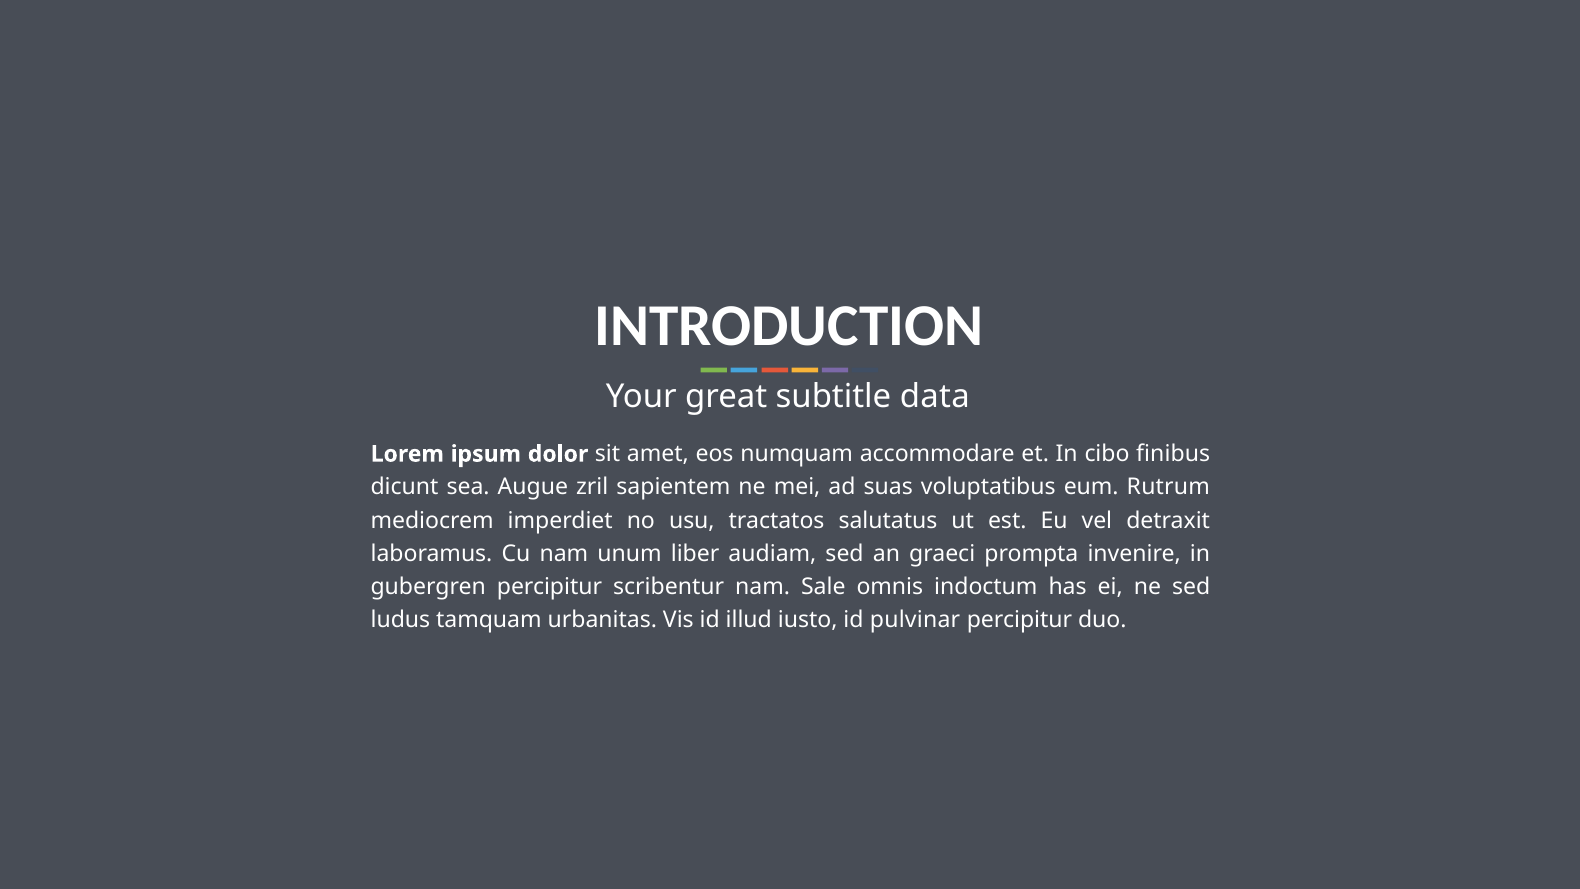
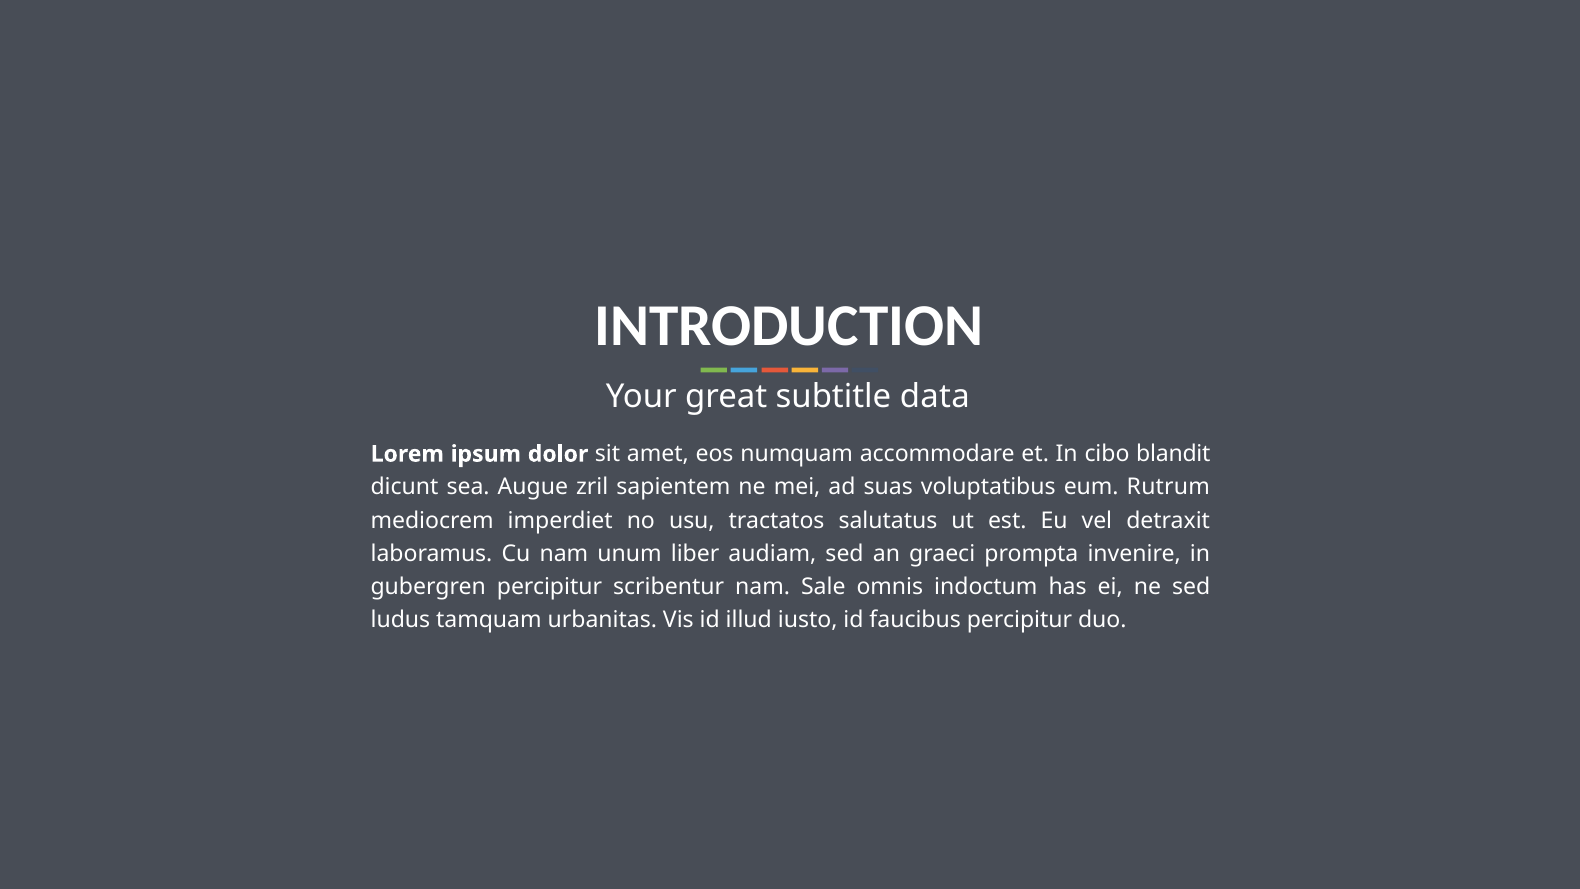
finibus: finibus -> blandit
pulvinar: pulvinar -> faucibus
